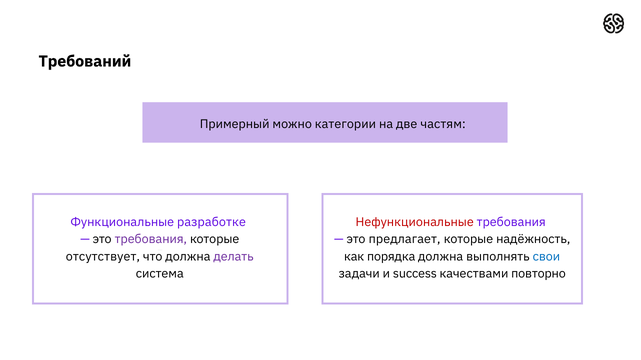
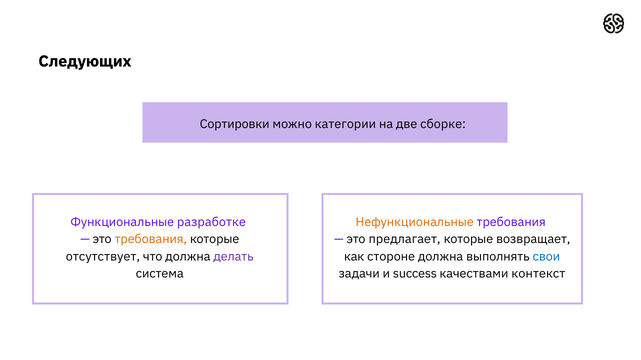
Требований: Требований -> Следующих
Примерный: Примерный -> Сортировки
частям: частям -> сборке
Нефункциональные colour: red -> orange
требования at (151, 240) colour: purple -> orange
надёжность: надёжность -> возвращает
порядка: порядка -> стороне
повторно: повторно -> контекст
